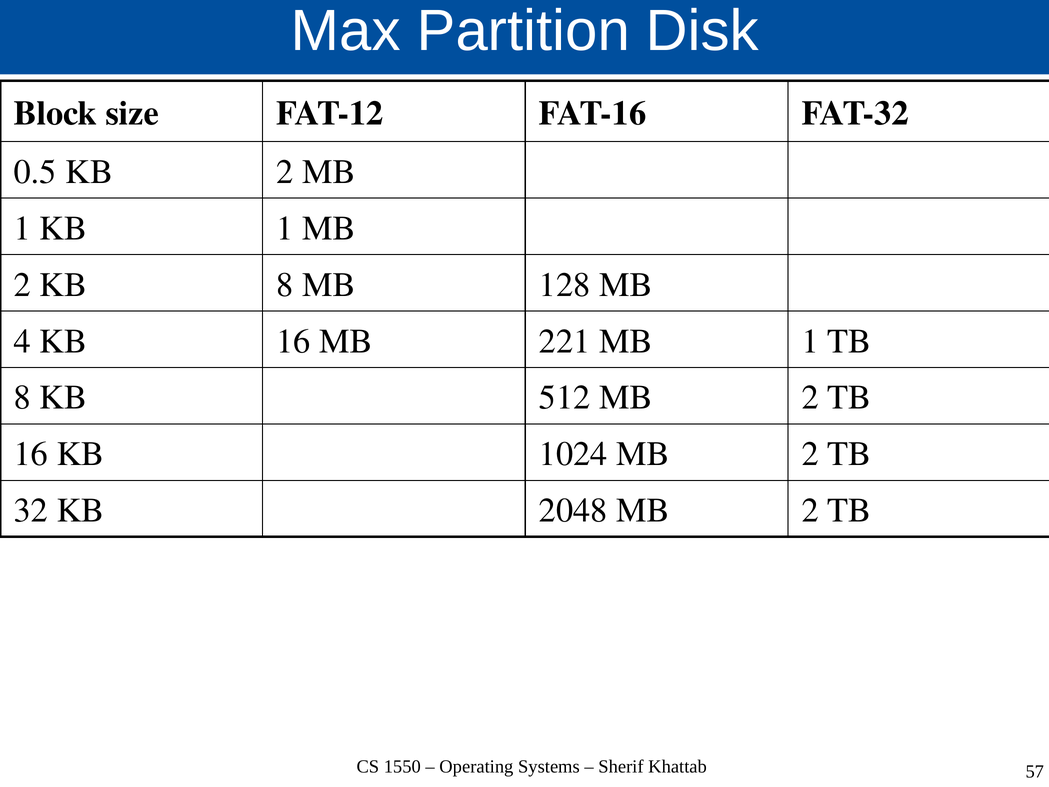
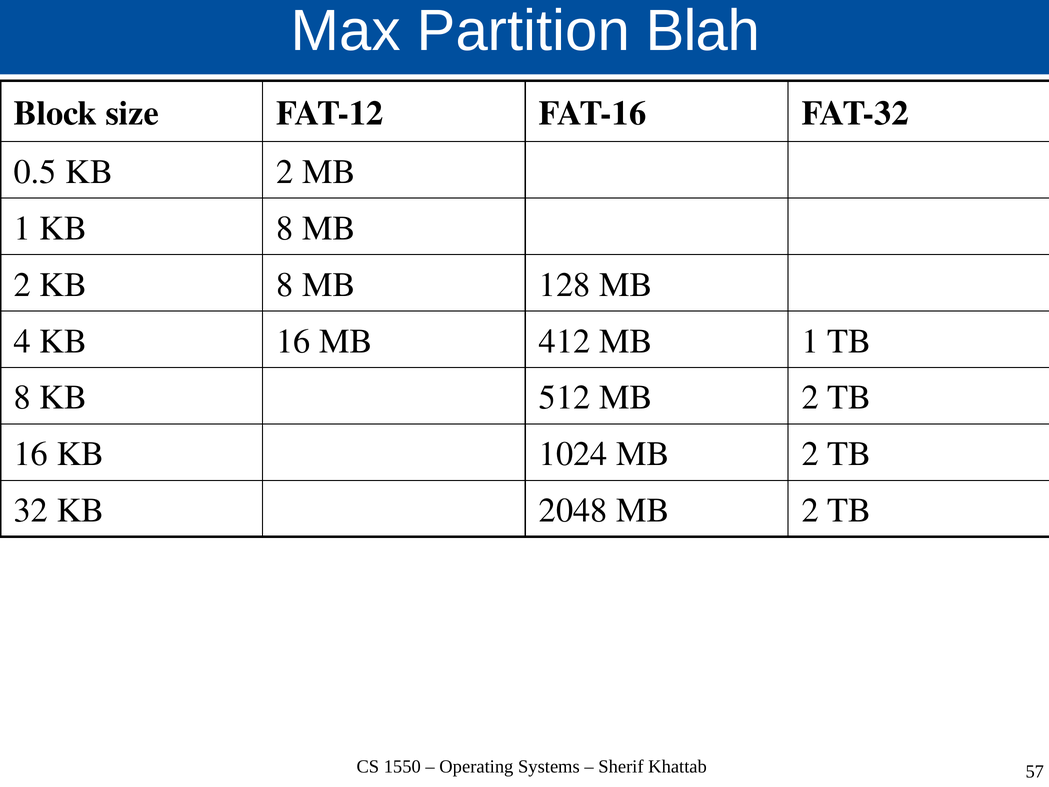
Disk: Disk -> Blah
1 KB 1: 1 -> 8
221: 221 -> 412
